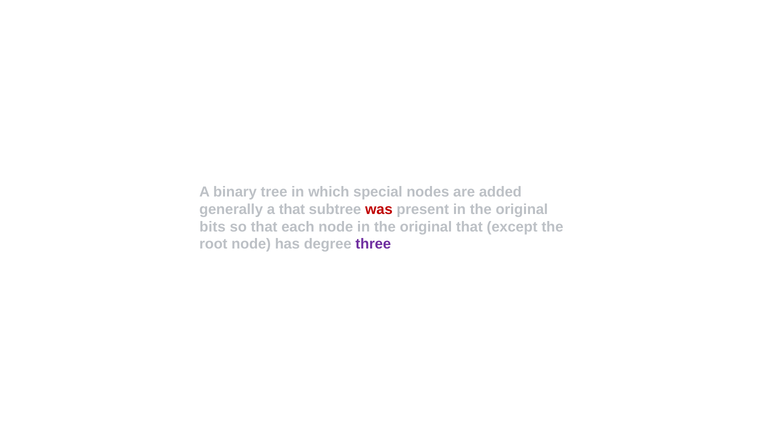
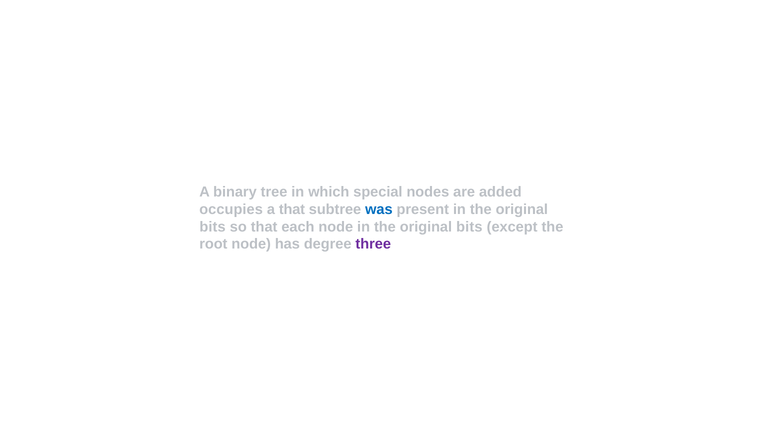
generally: generally -> occupies
was colour: red -> blue
that at (469, 227): that -> bits
